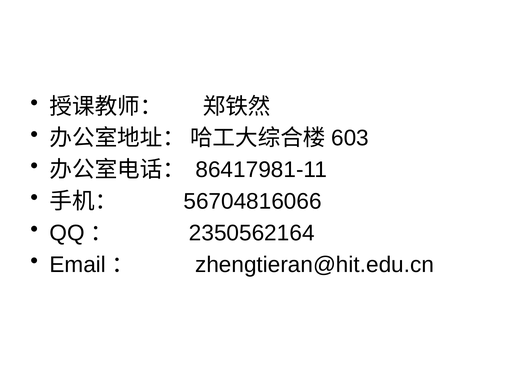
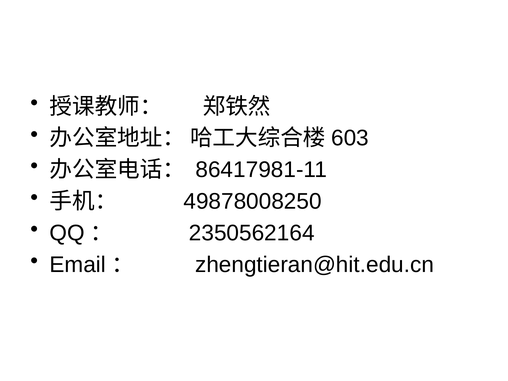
56704816066: 56704816066 -> 49878008250
